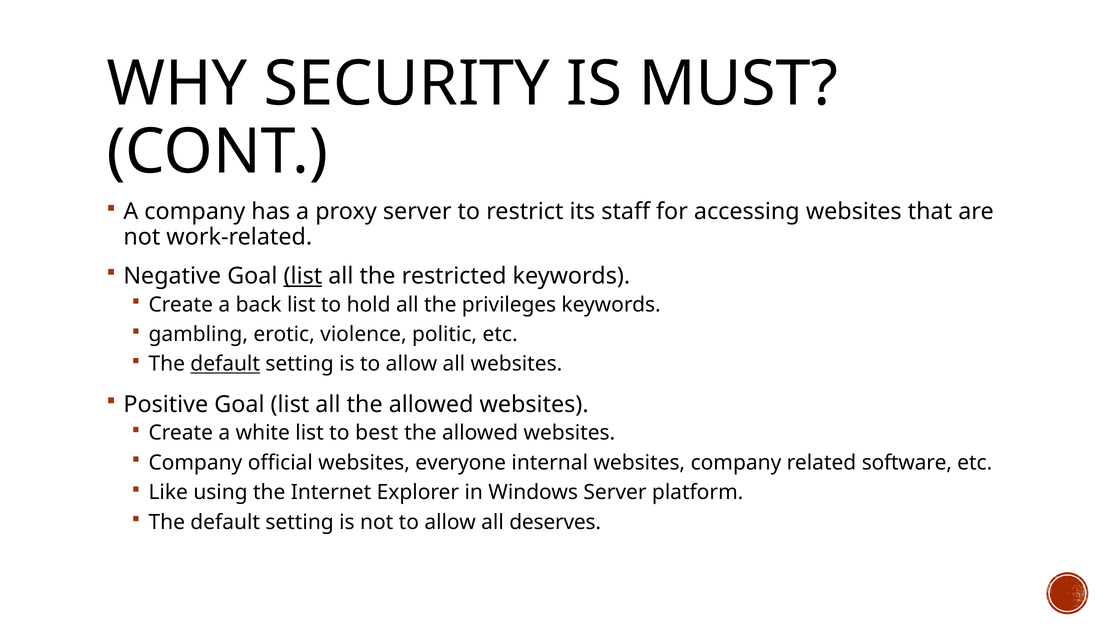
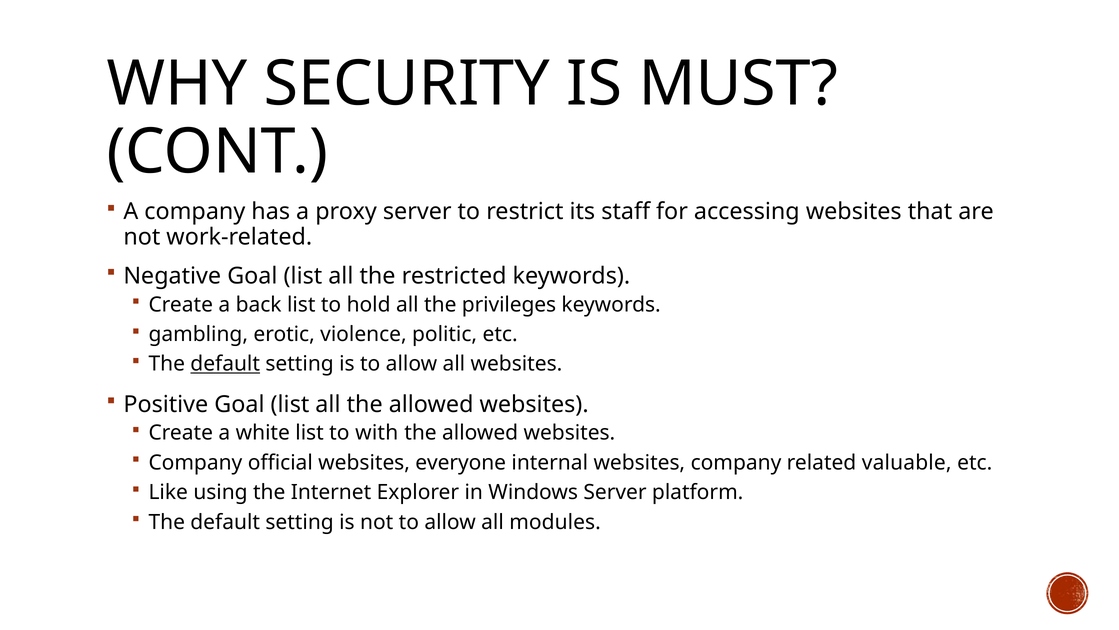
list at (303, 276) underline: present -> none
best: best -> with
software: software -> valuable
deserves: deserves -> modules
